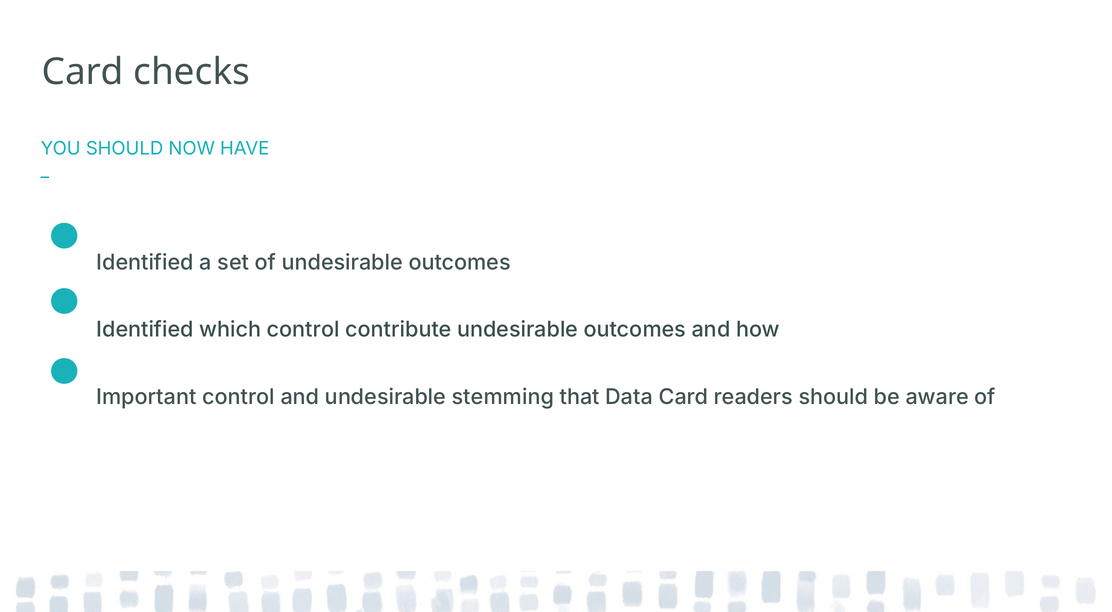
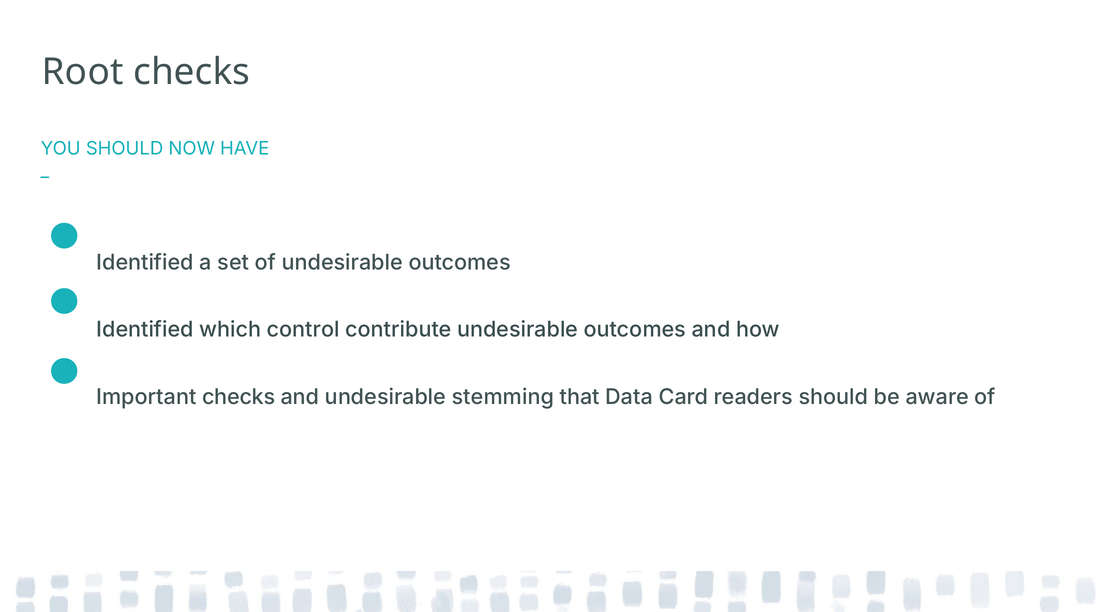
Card at (83, 72): Card -> Root
Important control: control -> checks
